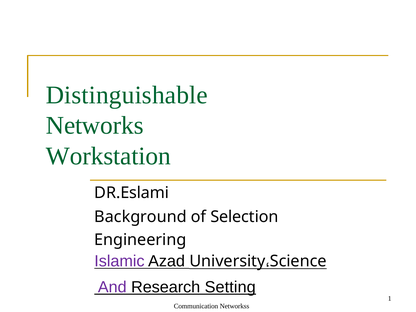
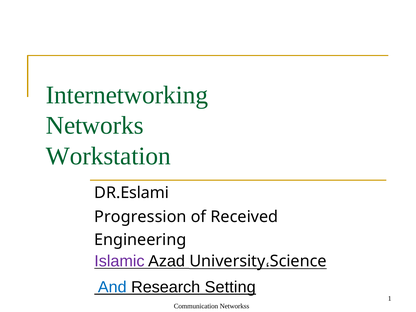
Distinguishable: Distinguishable -> Internetworking
Background: Background -> Progression
Selection: Selection -> Received
And colour: purple -> blue
